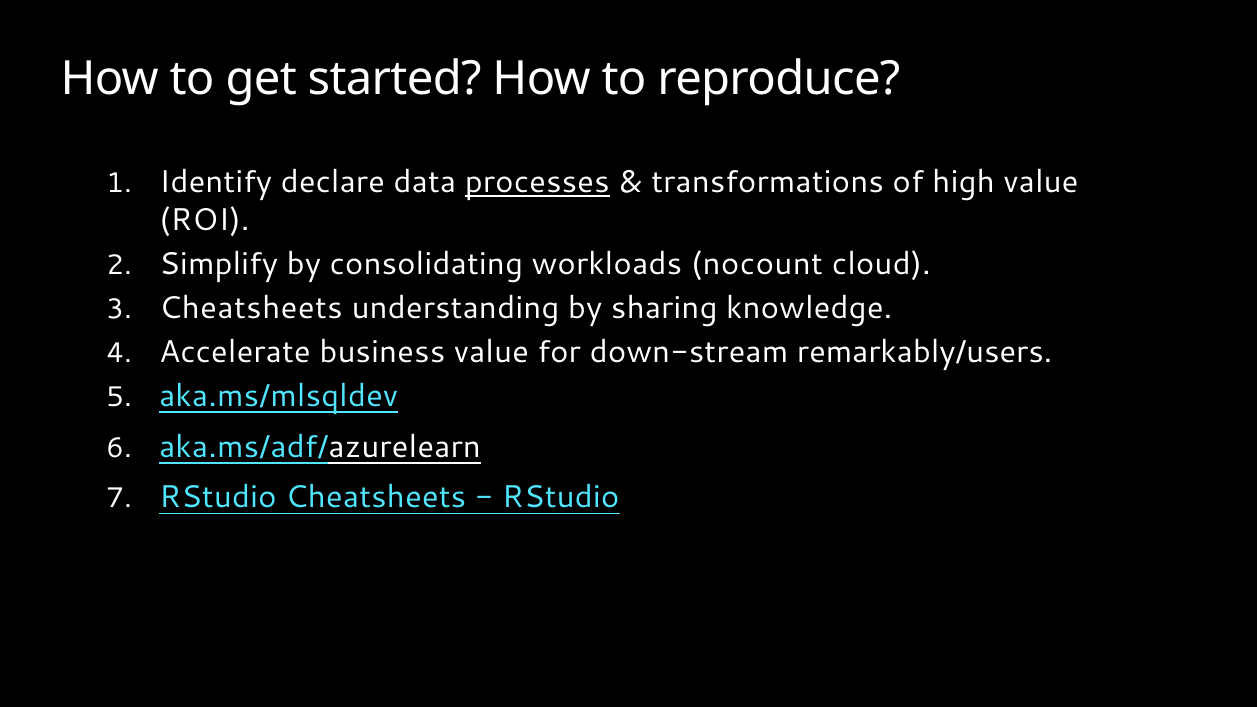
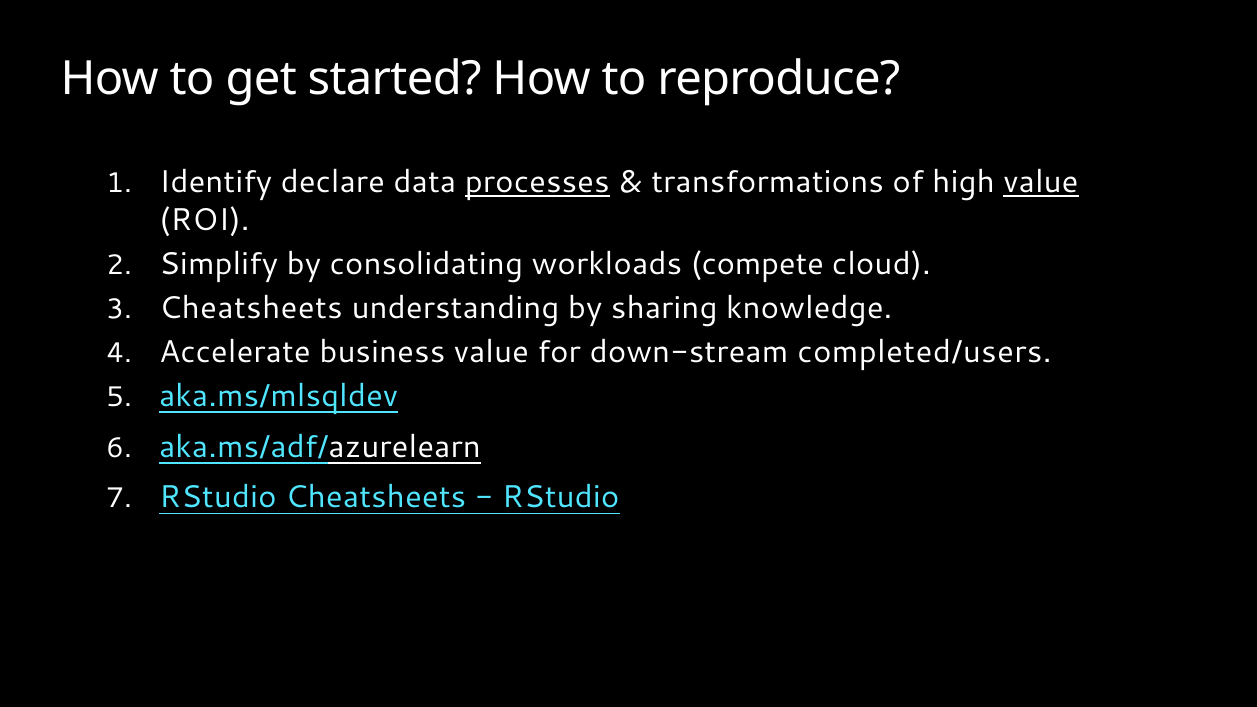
value at (1041, 182) underline: none -> present
nocount: nocount -> compete
remarkably/users: remarkably/users -> completed/users
